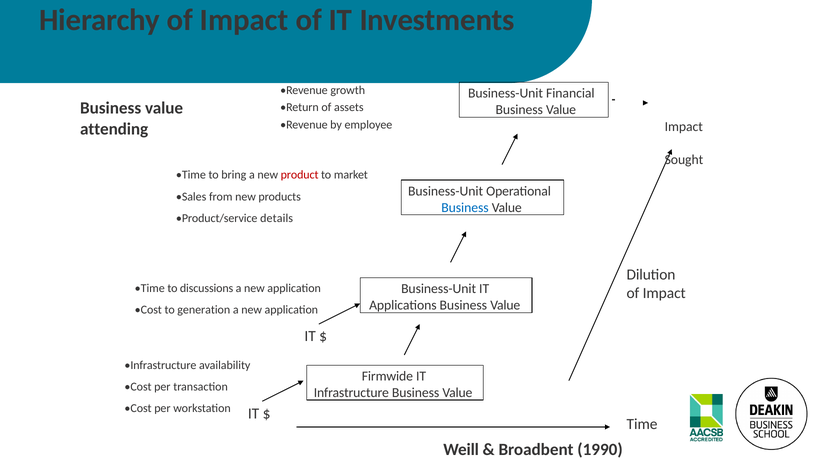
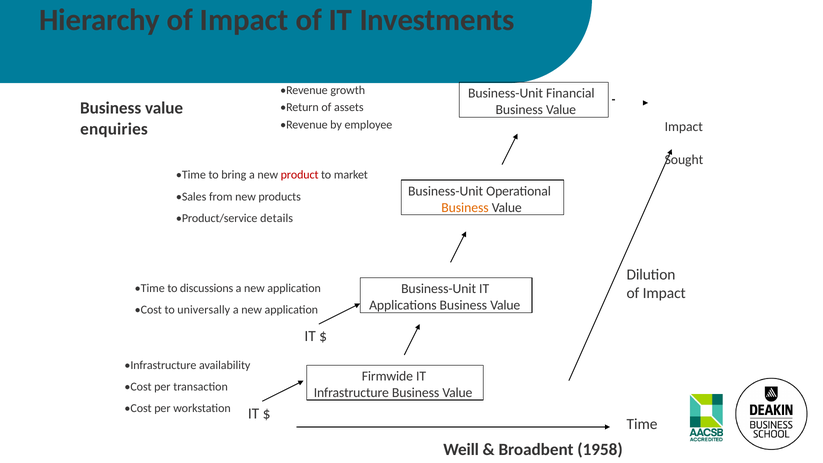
attending: attending -> enquiries
Business at (465, 208) colour: blue -> orange
generation: generation -> universally
1990: 1990 -> 1958
